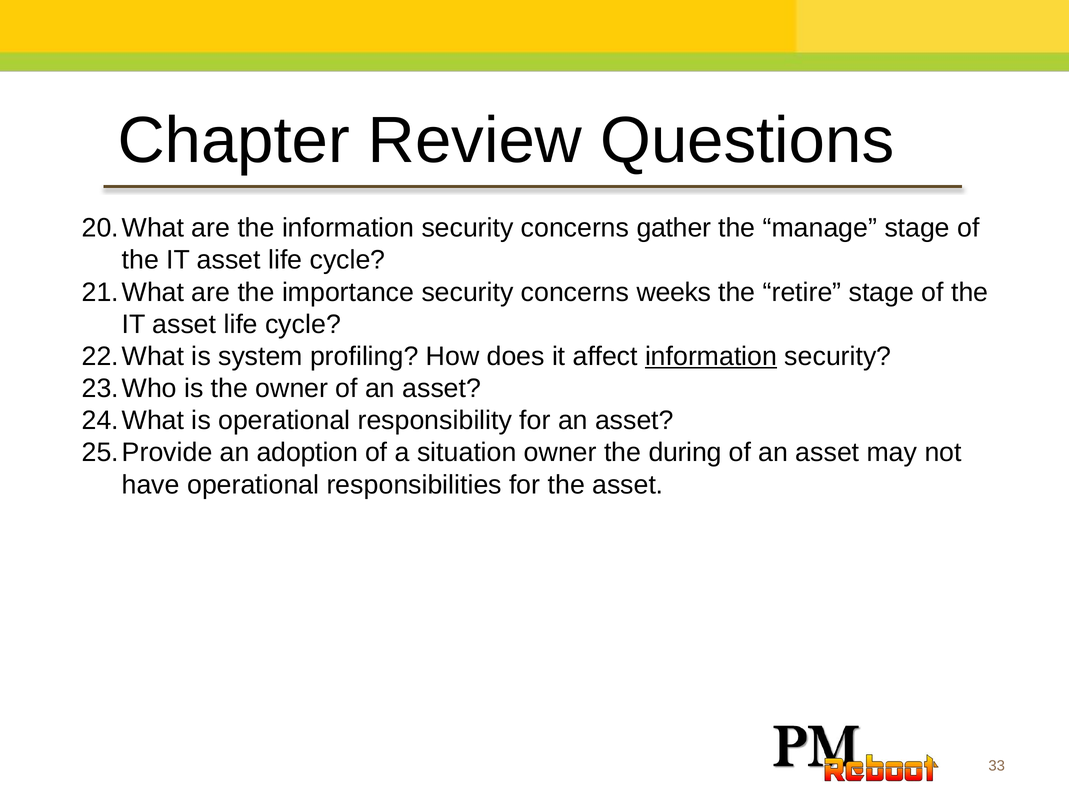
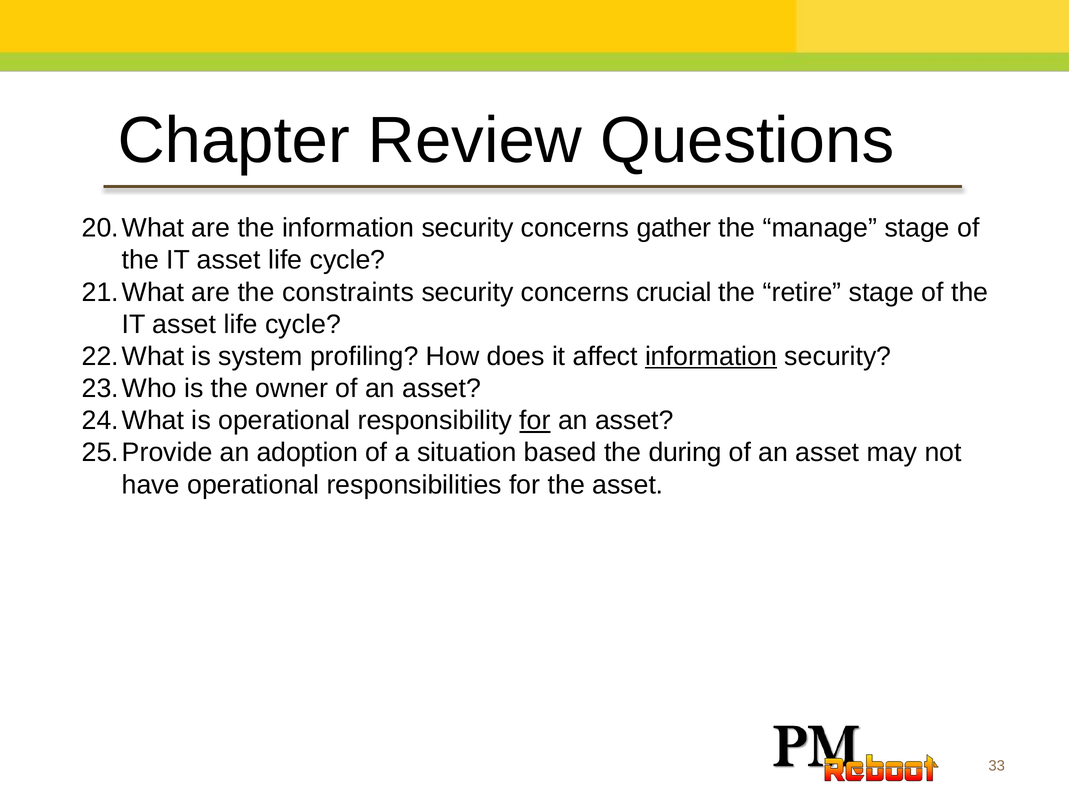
importance: importance -> constraints
weeks: weeks -> crucial
for at (535, 420) underline: none -> present
situation owner: owner -> based
